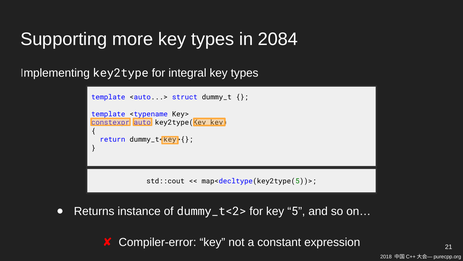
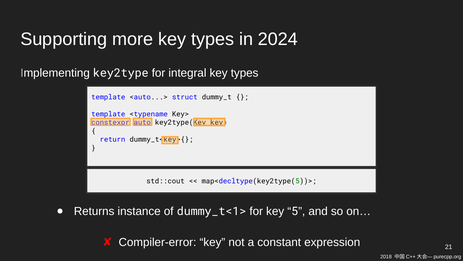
2084: 2084 -> 2024
dummy_t<2>: dummy_t<2> -> dummy_t<1>
